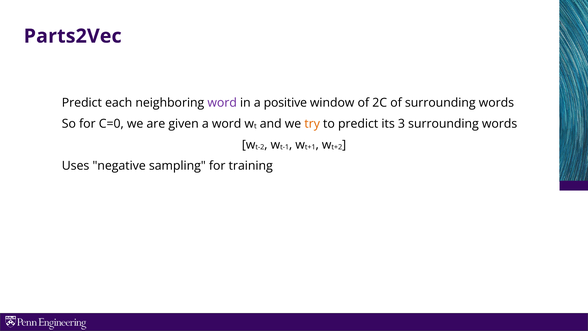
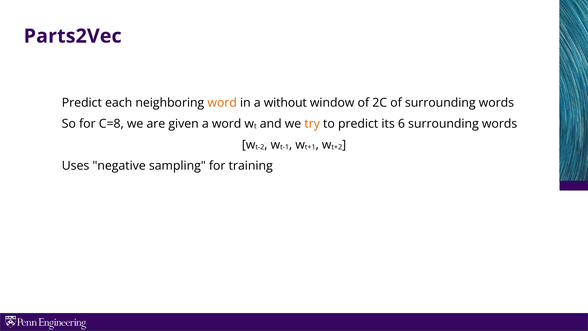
word at (222, 103) colour: purple -> orange
positive: positive -> without
C=0: C=0 -> C=8
3: 3 -> 6
